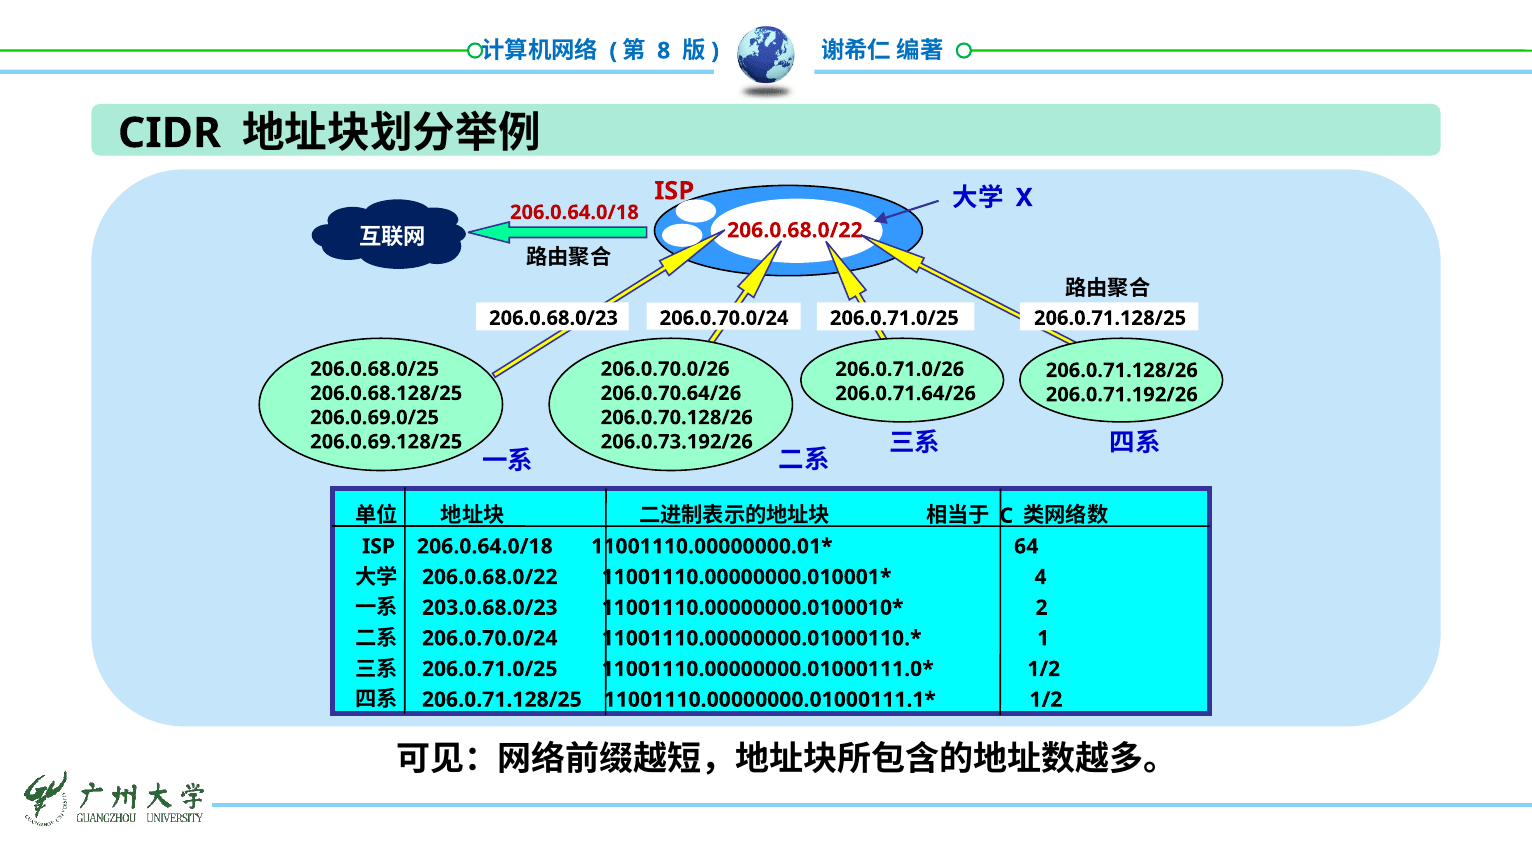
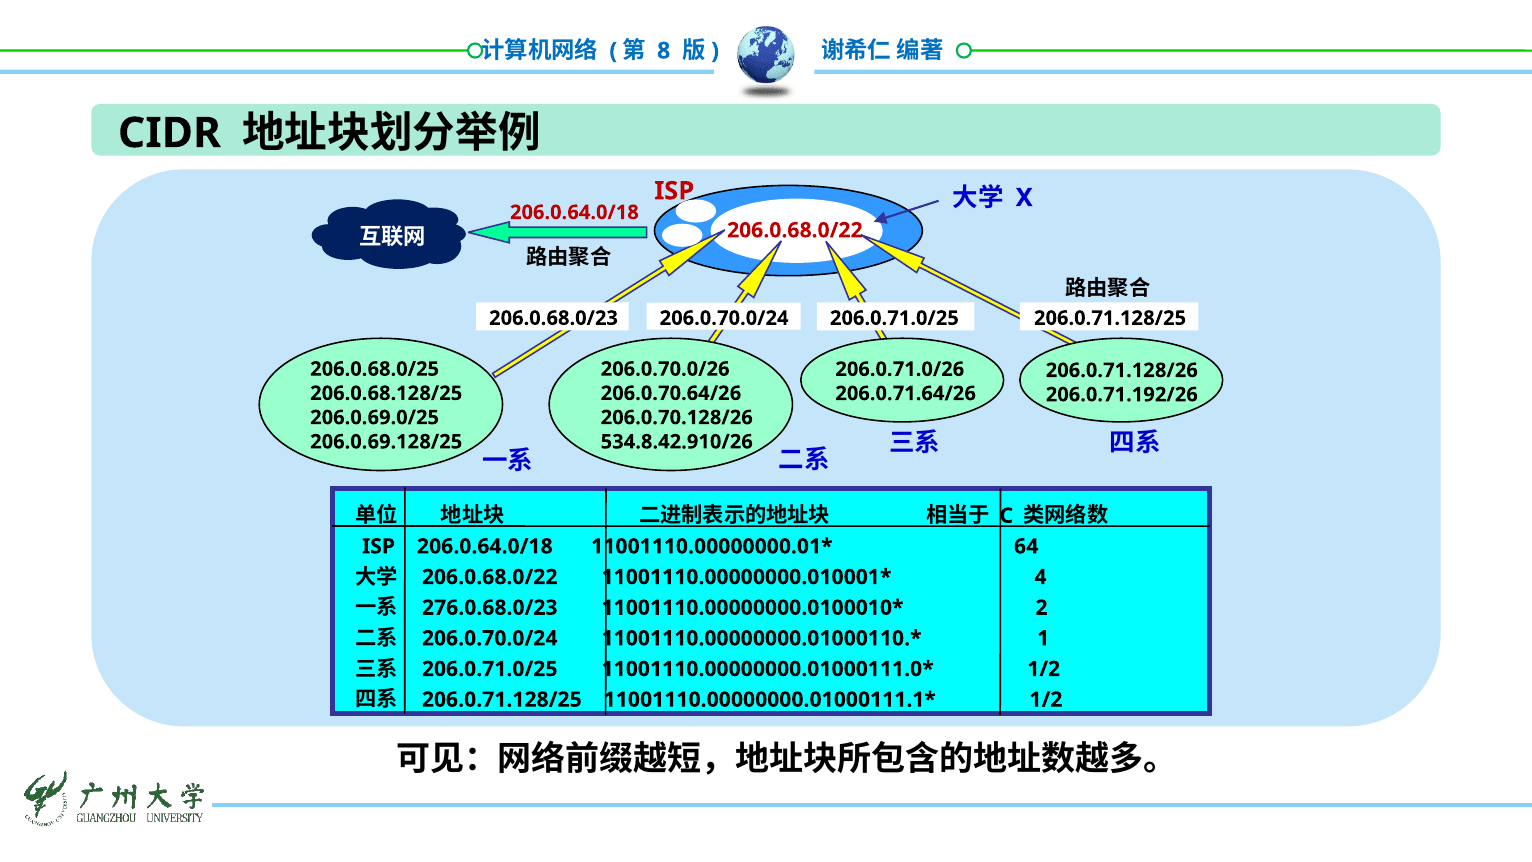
206.0.73.192/26: 206.0.73.192/26 -> 534.8.42.910/26
203.0.68.0/23: 203.0.68.0/23 -> 276.0.68.0/23
